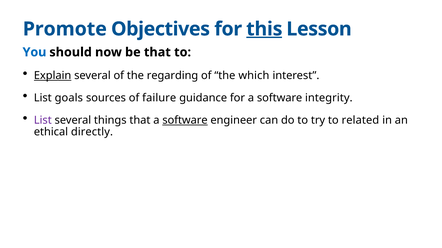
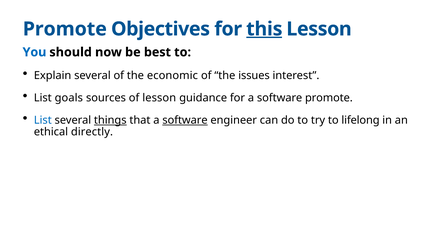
be that: that -> best
Explain underline: present -> none
regarding: regarding -> economic
which: which -> issues
of failure: failure -> lesson
software integrity: integrity -> promote
List at (43, 120) colour: purple -> blue
things underline: none -> present
related: related -> lifelong
